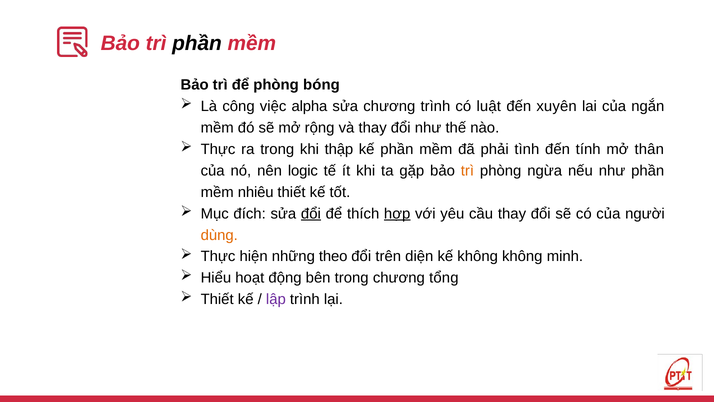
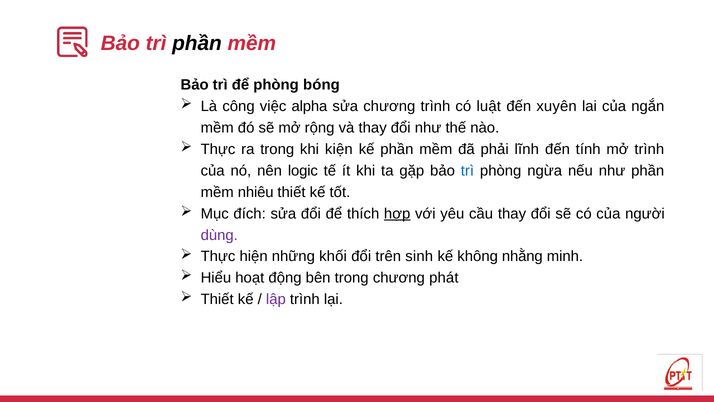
thập: thập -> kiện
tình: tình -> lĩnh
mở thân: thân -> trình
trì at (467, 171) colour: orange -> blue
đổi at (311, 213) underline: present -> none
dùng colour: orange -> purple
theo: theo -> khối
diện: diện -> sinh
không không: không -> nhằng
tổng: tổng -> phát
